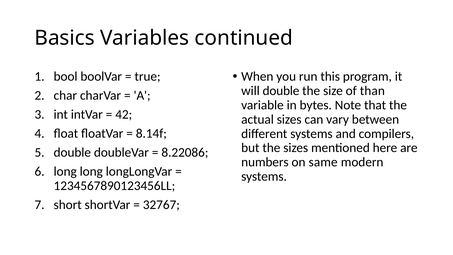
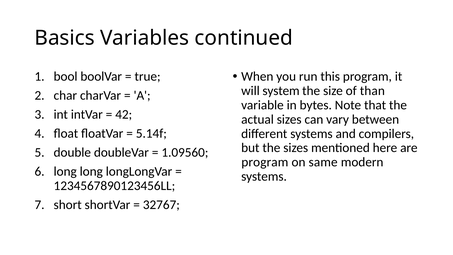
will double: double -> system
8.14f: 8.14f -> 5.14f
8.22086: 8.22086 -> 1.09560
numbers at (265, 162): numbers -> program
